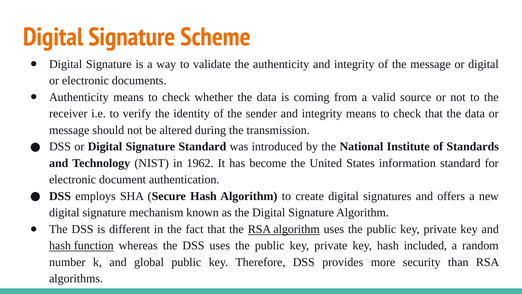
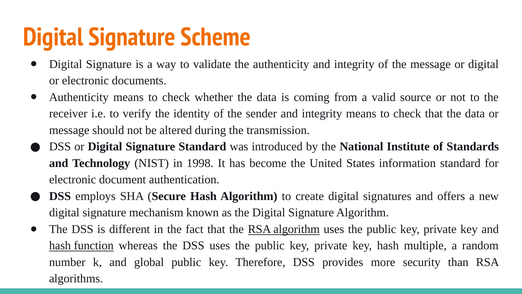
1962: 1962 -> 1998
included: included -> multiple
